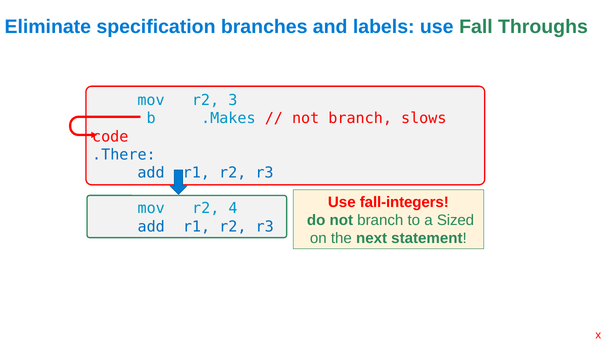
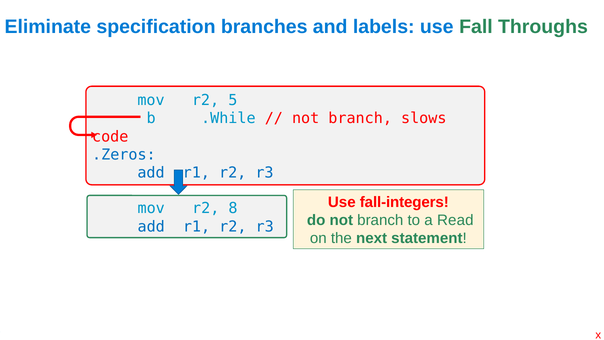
r2 3: 3 -> 5
.Makes: .Makes -> .While
.There: .There -> .Zeros
4: 4 -> 8
Sized: Sized -> Read
